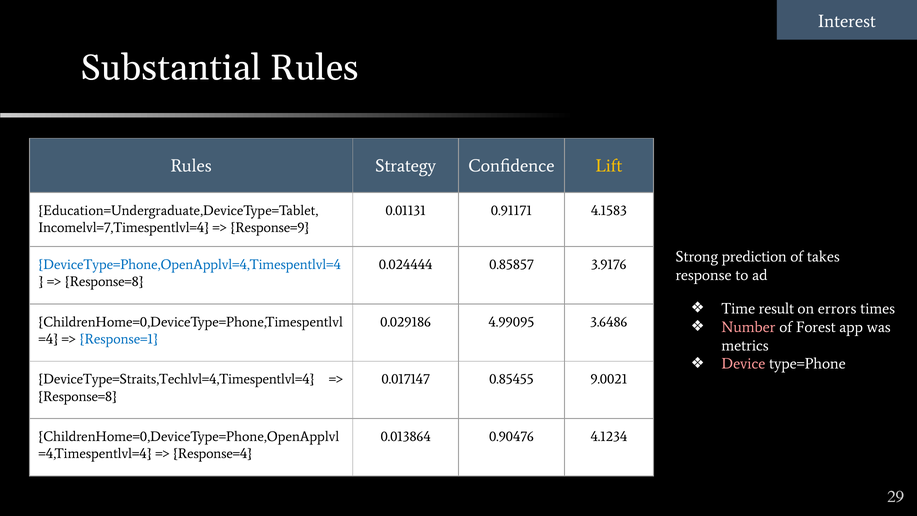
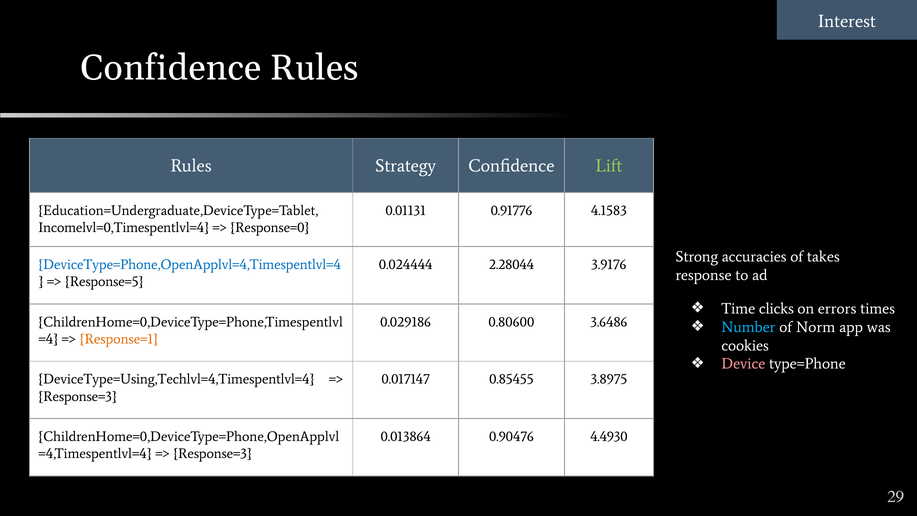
Substantial at (171, 68): Substantial -> Confidence
Lift colour: yellow -> light green
0.91171: 0.91171 -> 0.91776
Incomelvl=7,Timespentlvl=4: Incomelvl=7,Timespentlvl=4 -> Incomelvl=0,Timespentlvl=4
Response=9: Response=9 -> Response=0
prediction: prediction -> accuracies
0.85857: 0.85857 -> 2.28044
Response=8 at (104, 282): Response=8 -> Response=5
result: result -> clicks
4.99095: 4.99095 -> 0.80600
Number colour: pink -> light blue
Forest: Forest -> Norm
Response=1 colour: blue -> orange
metrics: metrics -> cookies
DeviceType=Straits,Techlvl=4,Timespentlvl=4: DeviceType=Straits,Techlvl=4,Timespentlvl=4 -> DeviceType=Using,Techlvl=4,Timespentlvl=4
9.0021: 9.0021 -> 3.8975
Response=8 at (78, 396): Response=8 -> Response=3
4.1234: 4.1234 -> 4.4930
Response=4 at (213, 454): Response=4 -> Response=3
